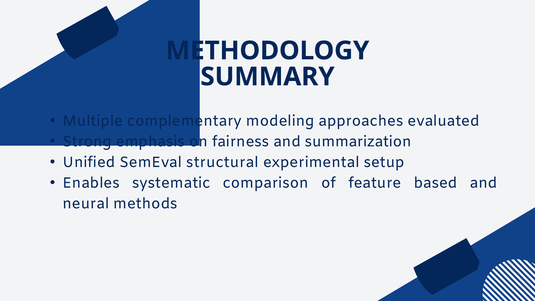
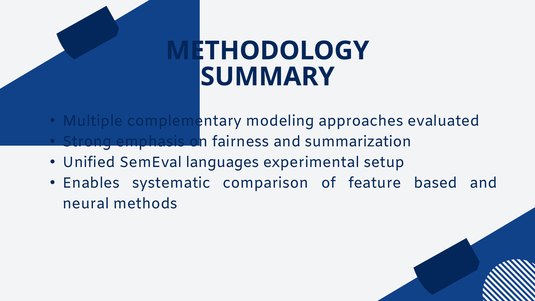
structural: structural -> languages
